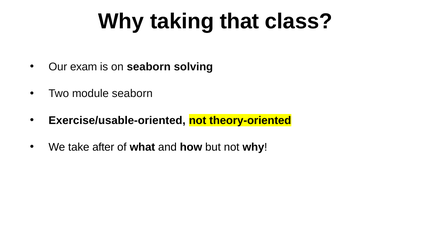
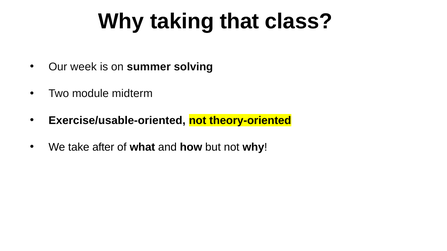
exam: exam -> week
on seaborn: seaborn -> summer
module seaborn: seaborn -> midterm
